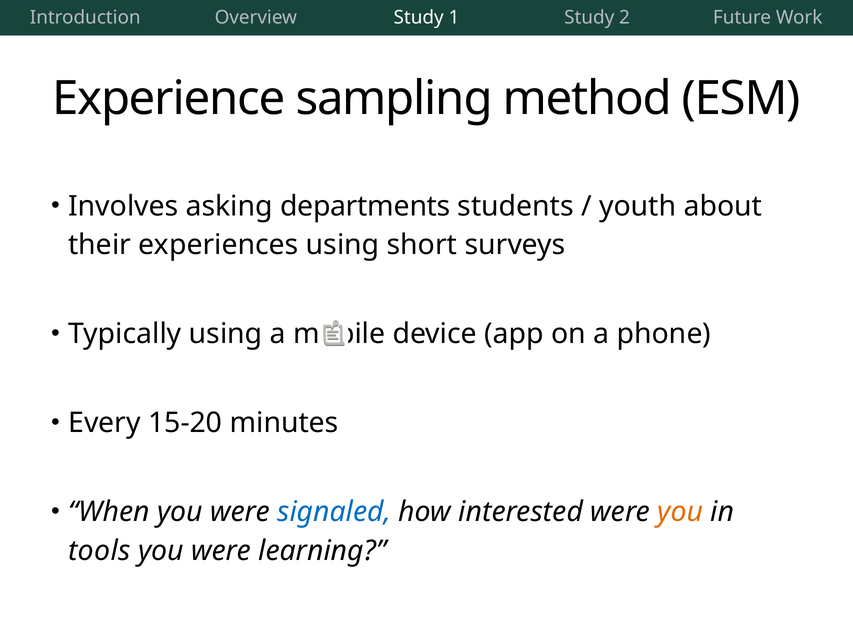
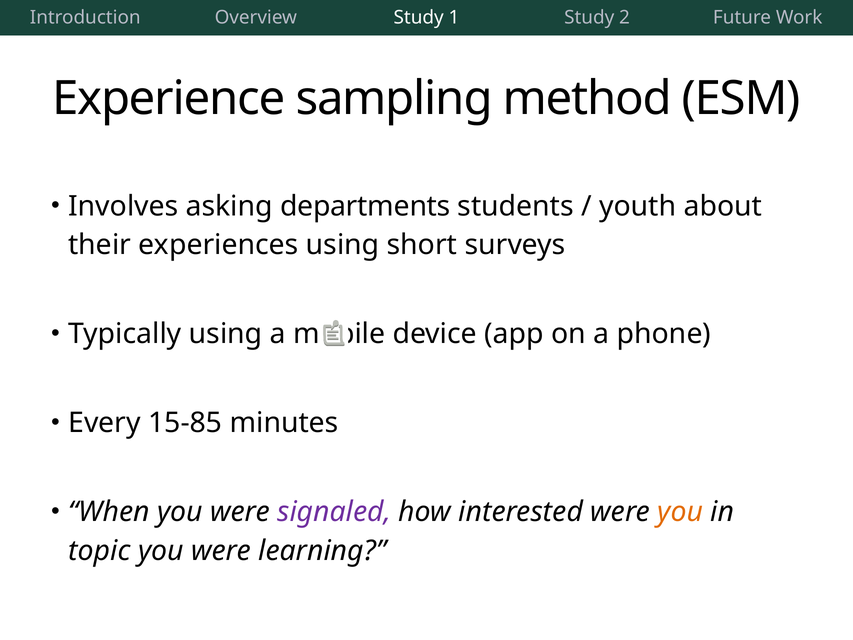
15-20: 15-20 -> 15-85
signaled colour: blue -> purple
tools: tools -> topic
